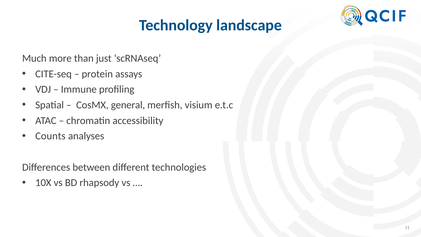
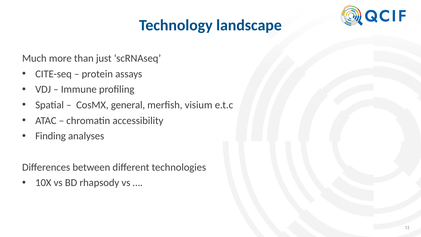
Counts: Counts -> Finding
